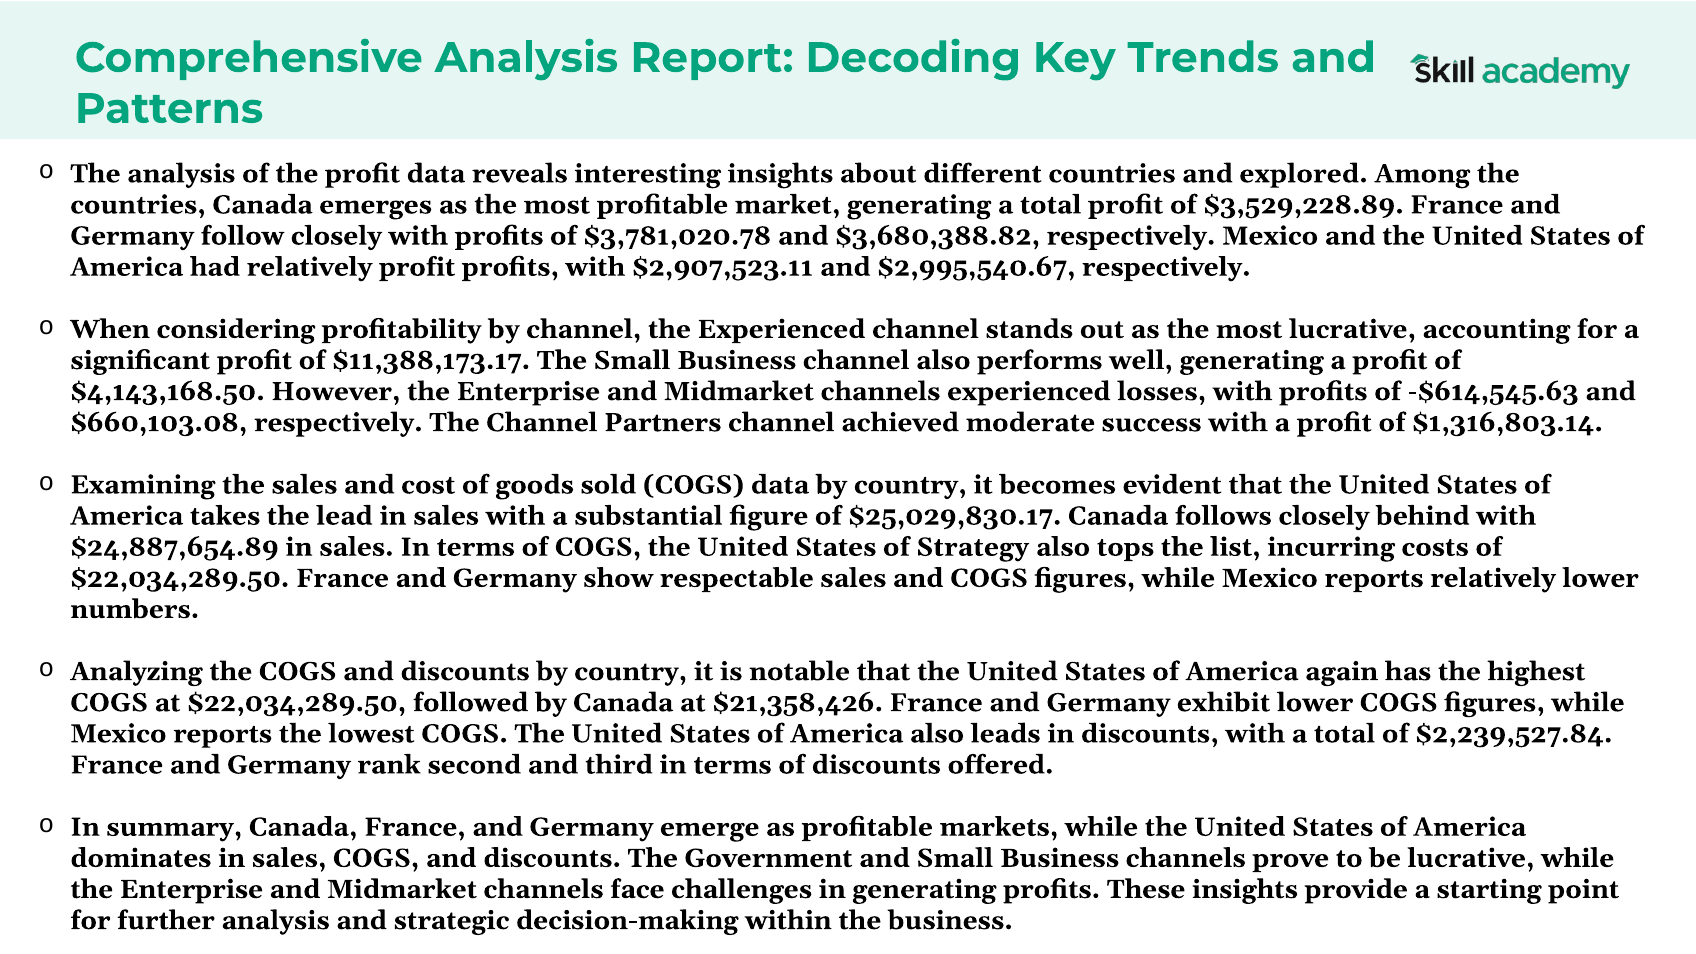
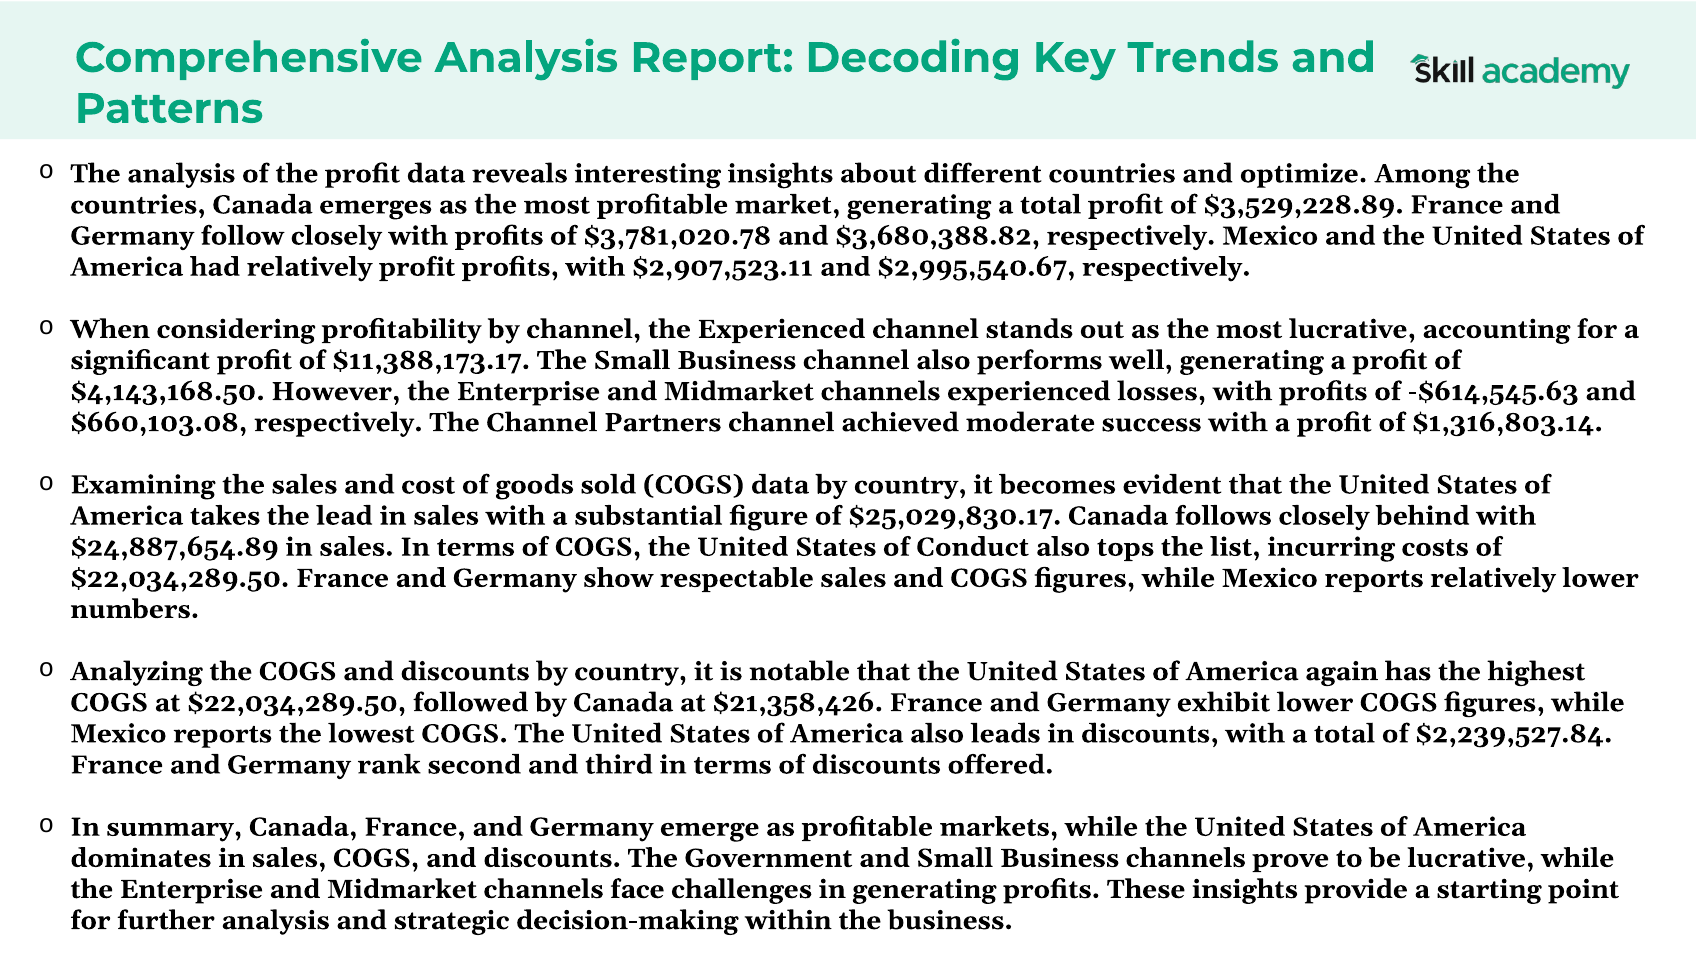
explored: explored -> optimize
Strategy: Strategy -> Conduct
